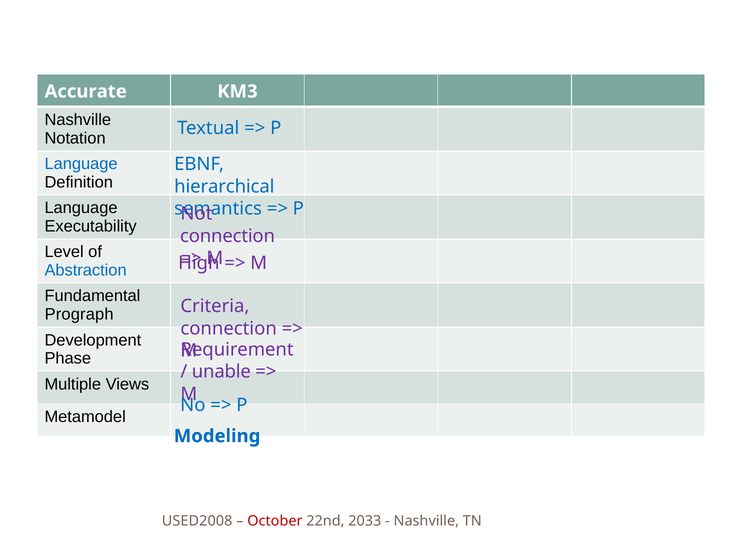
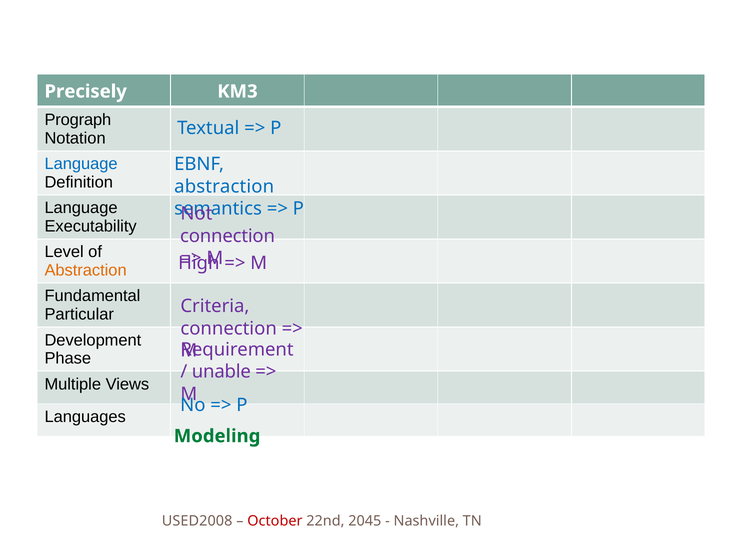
Accurate: Accurate -> Precisely
Nashville at (78, 120): Nashville -> Prograph
hierarchical at (224, 187): hierarchical -> abstraction
Abstraction at (86, 271) colour: blue -> orange
Prograph: Prograph -> Particular
Metamodel: Metamodel -> Languages
Modeling colour: blue -> green
2033: 2033 -> 2045
